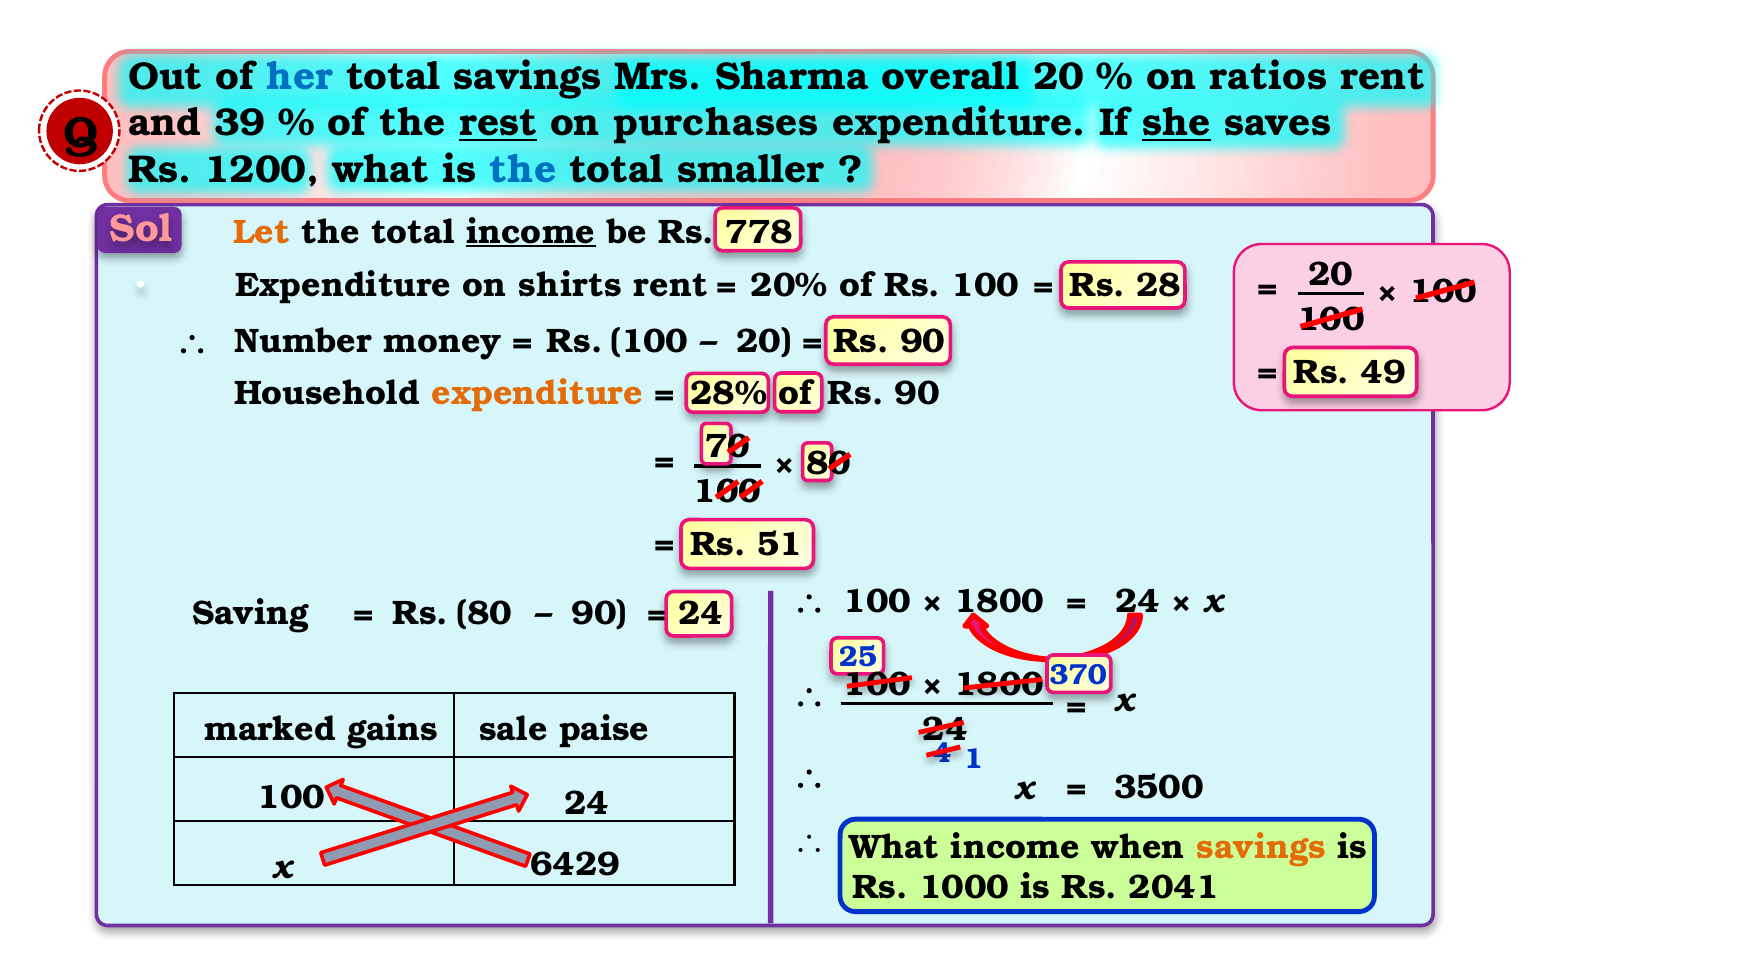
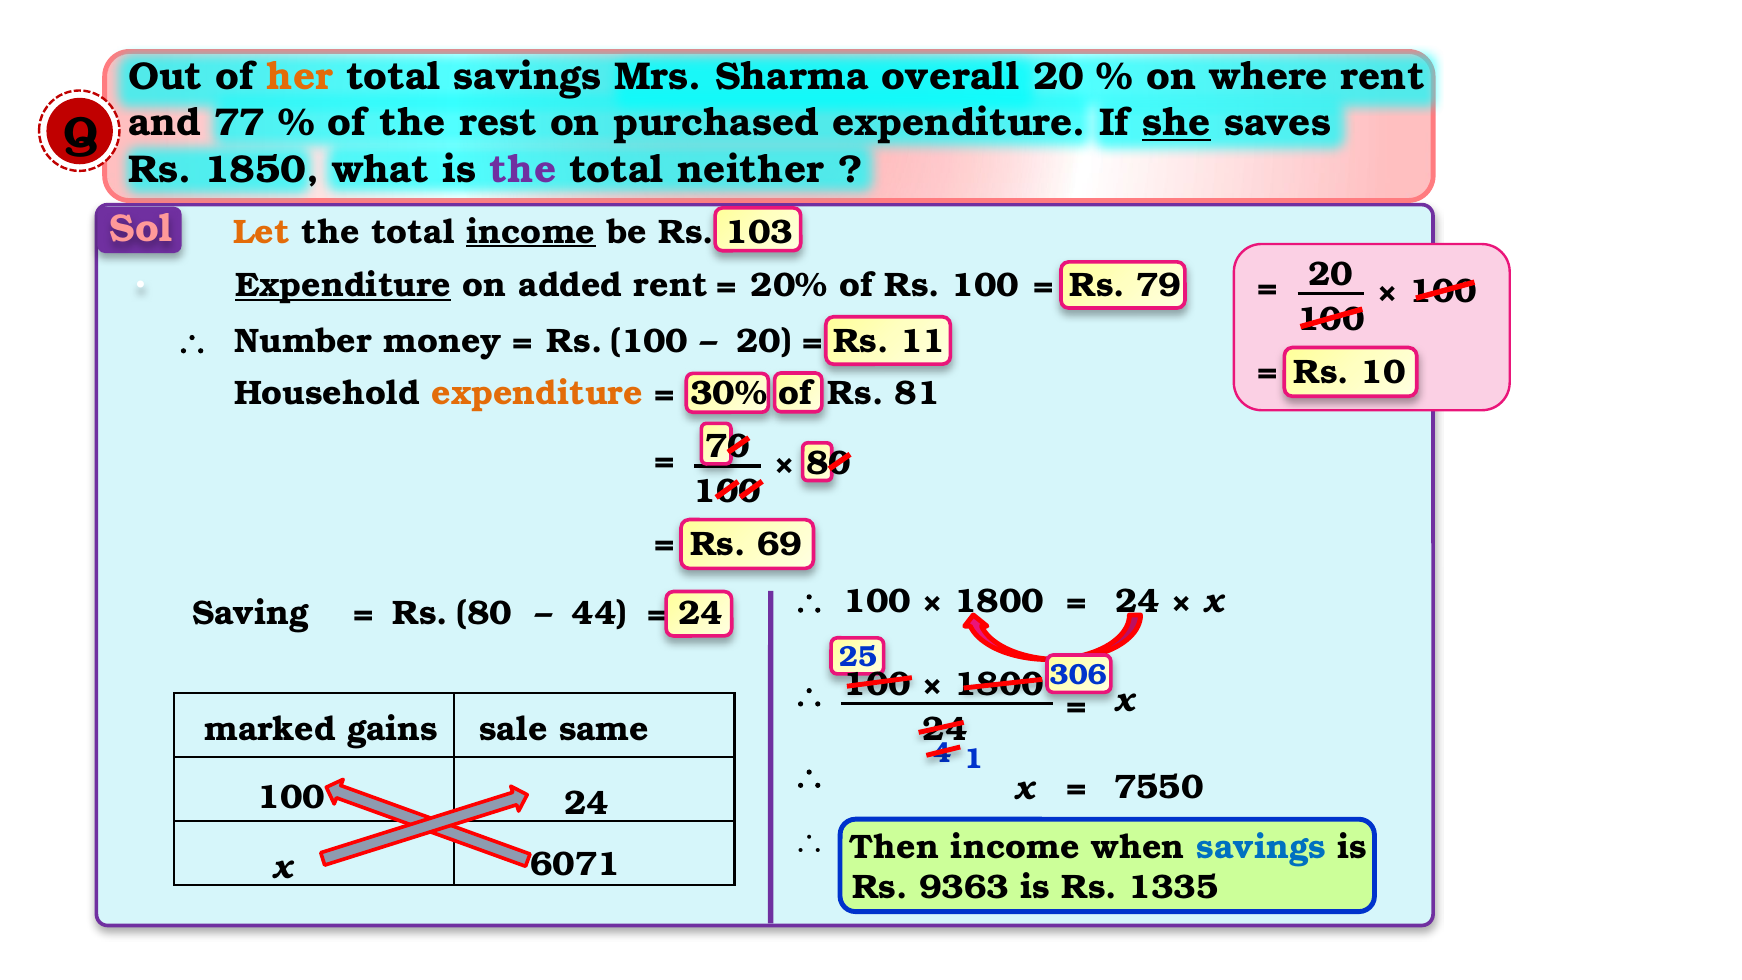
her colour: blue -> orange
ratios: ratios -> where
39: 39 -> 77
rest underline: present -> none
purchases: purchases -> purchased
1200: 1200 -> 1850
the at (523, 170) colour: blue -> purple
smaller: smaller -> neither
778: 778 -> 103
Expenditure at (343, 285) underline: none -> present
shirts: shirts -> added
28: 28 -> 79
90 at (923, 342): 90 -> 11
49: 49 -> 10
28%: 28% -> 30%
90 at (917, 393): 90 -> 81
51: 51 -> 69
90 at (599, 614): 90 -> 44
370: 370 -> 306
paise: paise -> same
3500: 3500 -> 7550
What at (894, 847): What -> Then
savings at (1261, 847) colour: orange -> blue
6429: 6429 -> 6071
1000: 1000 -> 9363
2041: 2041 -> 1335
